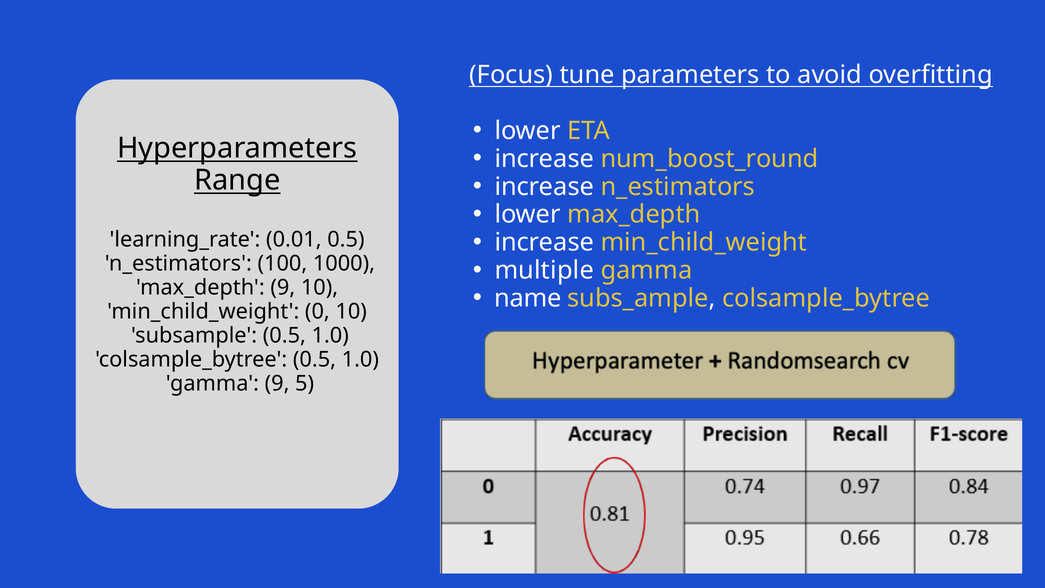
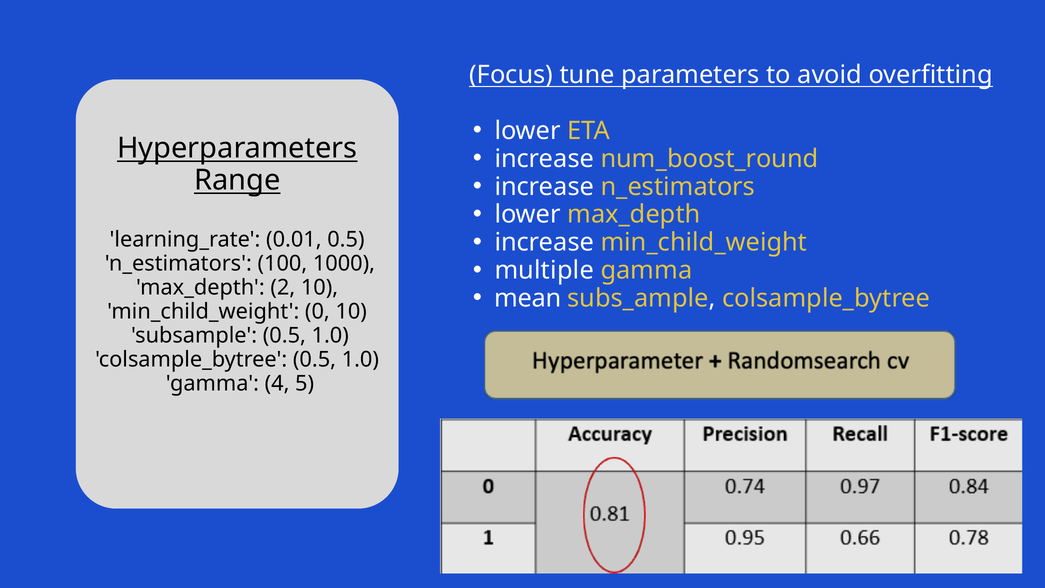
max_depth 9: 9 -> 2
name: name -> mean
gamma 9: 9 -> 4
